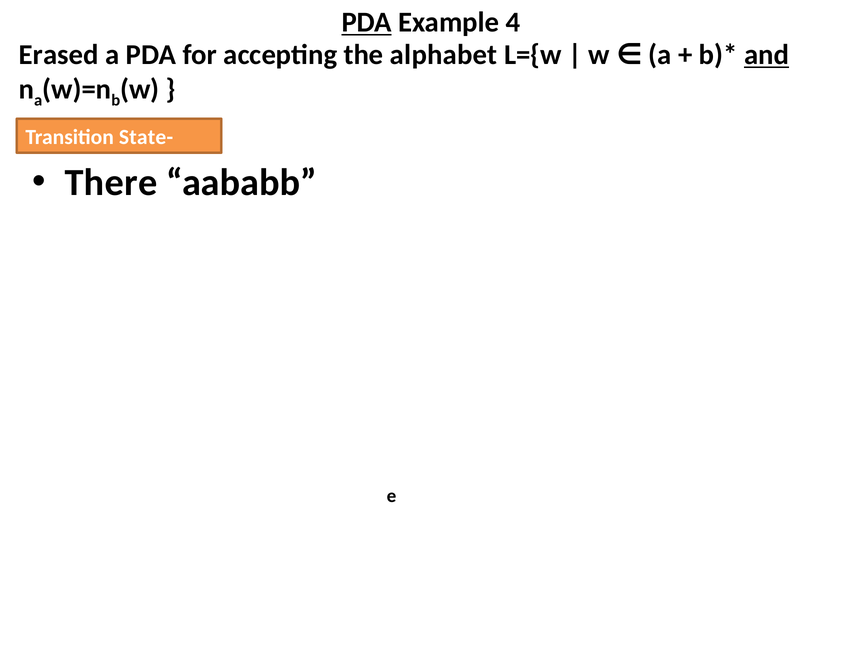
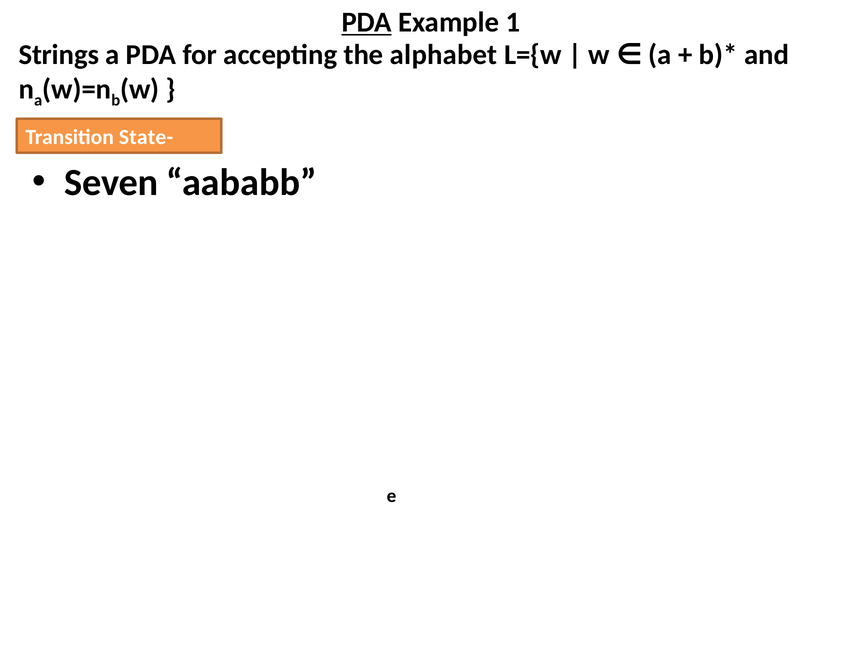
4: 4 -> 1
Erased: Erased -> Strings
and underline: present -> none
There: There -> Seven
